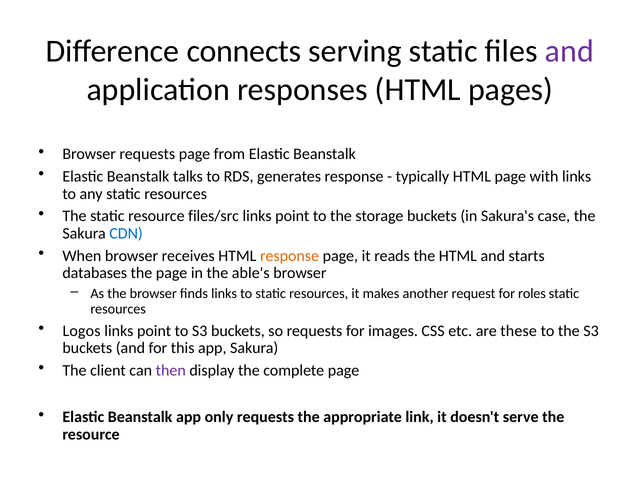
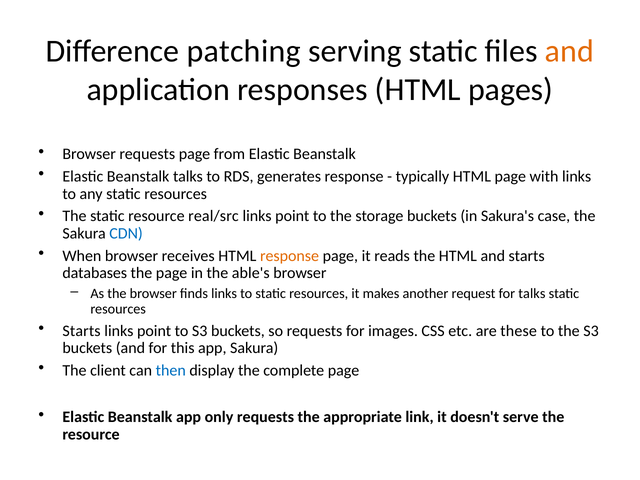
connects: connects -> patching
and at (569, 51) colour: purple -> orange
files/src: files/src -> real/src
for roles: roles -> talks
Logos at (82, 331): Logos -> Starts
then colour: purple -> blue
